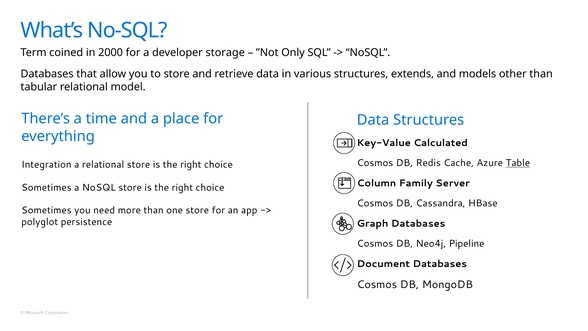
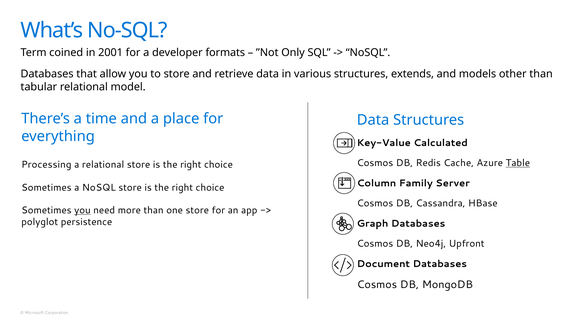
2000: 2000 -> 2001
storage: storage -> formats
Integration: Integration -> Processing
you at (82, 210) underline: none -> present
Pipeline: Pipeline -> Upfront
